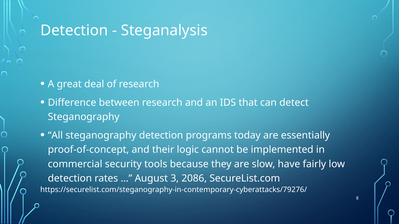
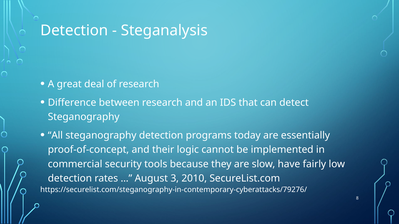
2086: 2086 -> 2010
